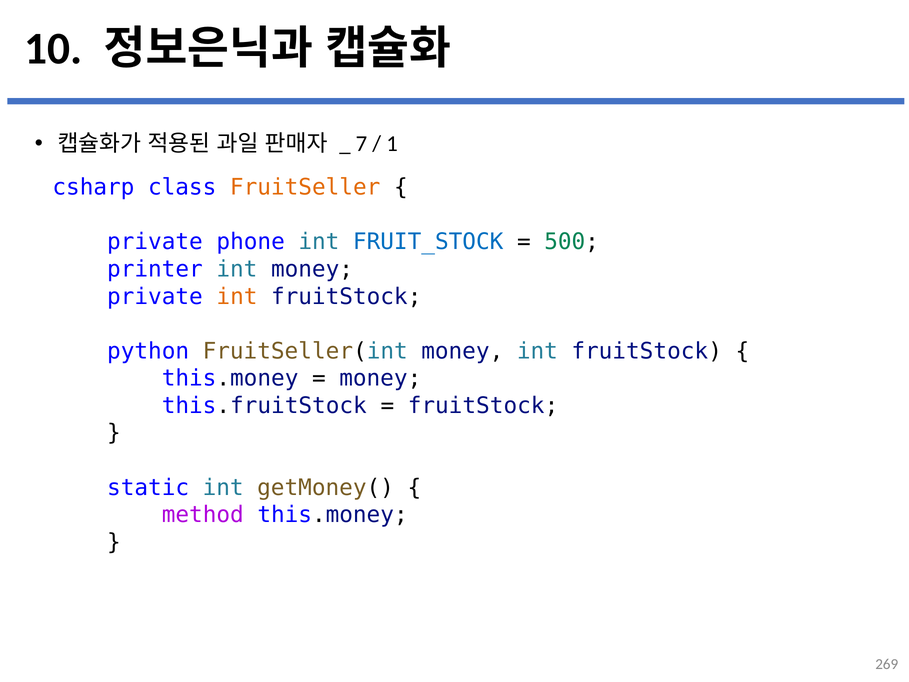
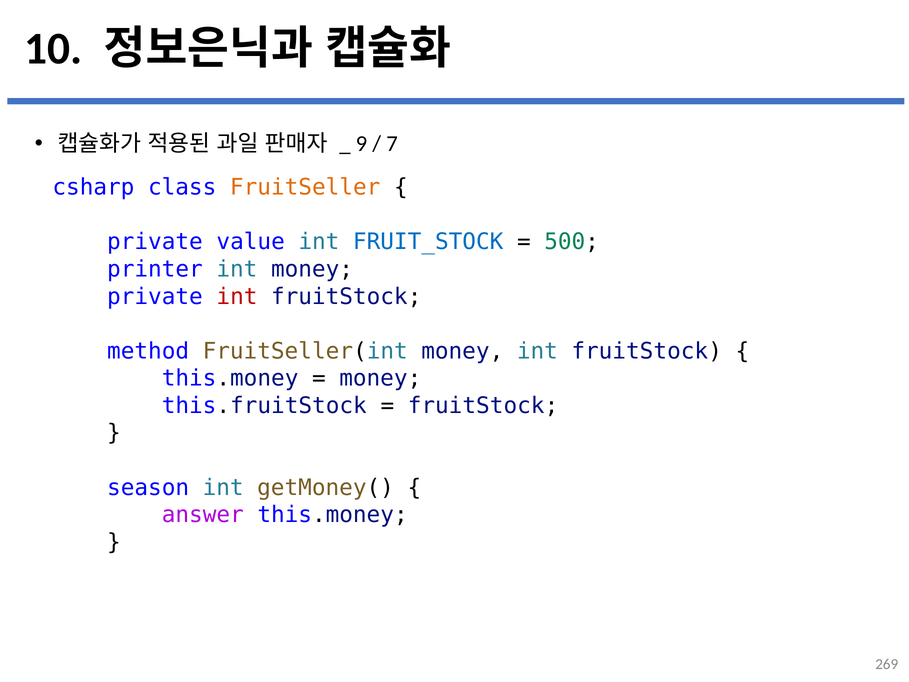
7: 7 -> 9
1: 1 -> 7
phone: phone -> value
int at (237, 296) colour: orange -> red
python: python -> method
static: static -> season
method: method -> answer
